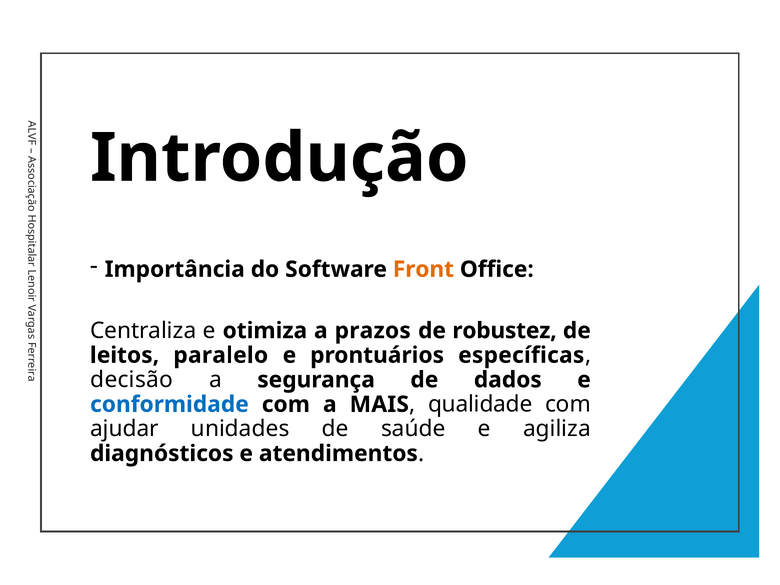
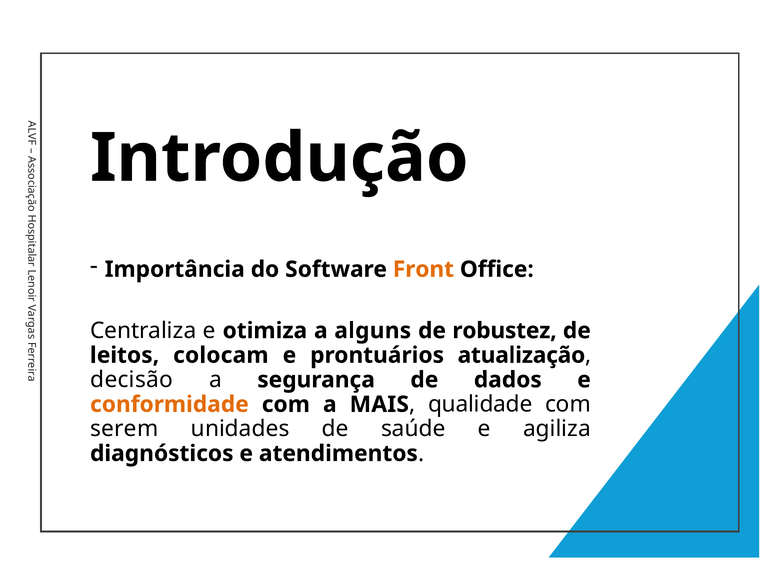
prazos: prazos -> alguns
paralelo: paralelo -> colocam
específicas: específicas -> atualização
conformidade colour: blue -> orange
ajudar: ajudar -> serem
